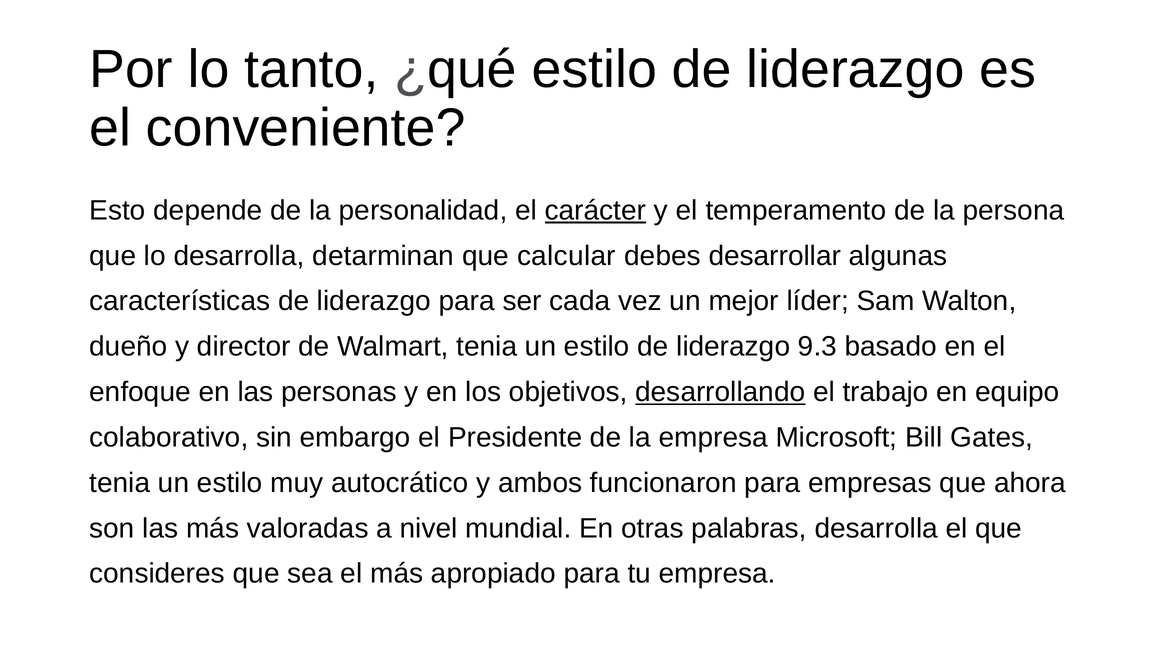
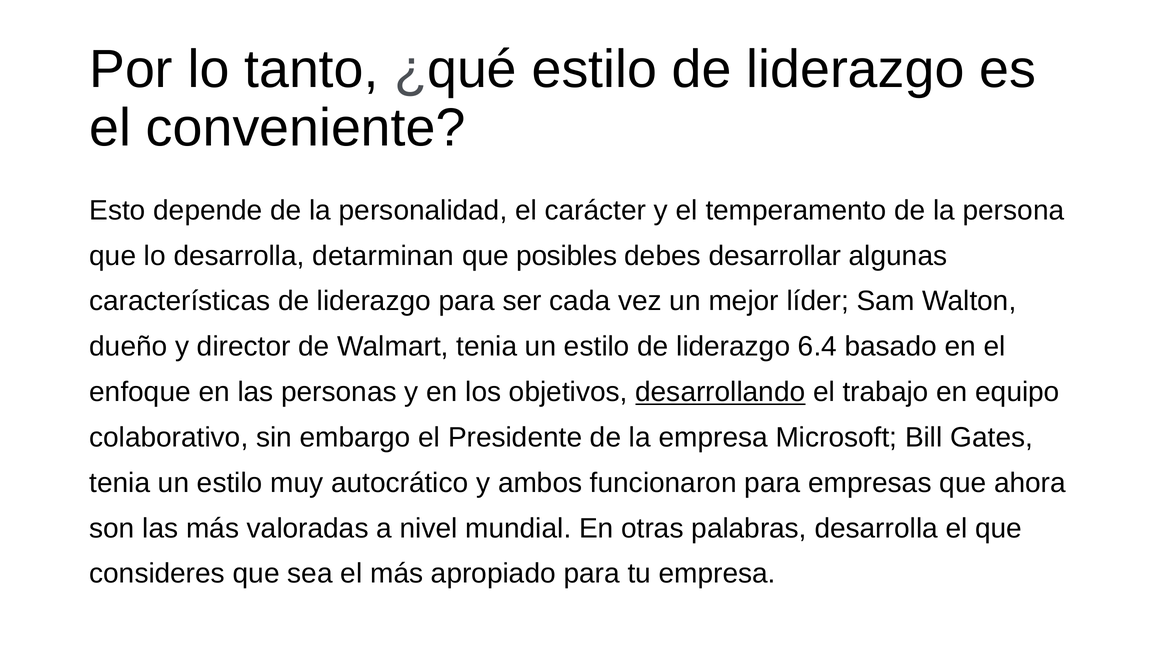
carácter underline: present -> none
calcular: calcular -> posibles
9.3: 9.3 -> 6.4
